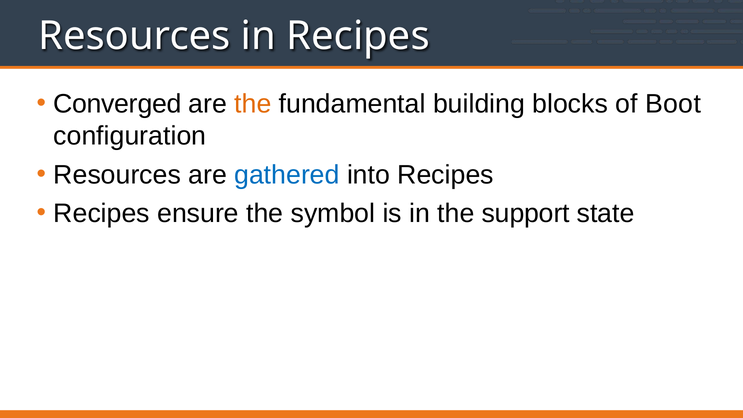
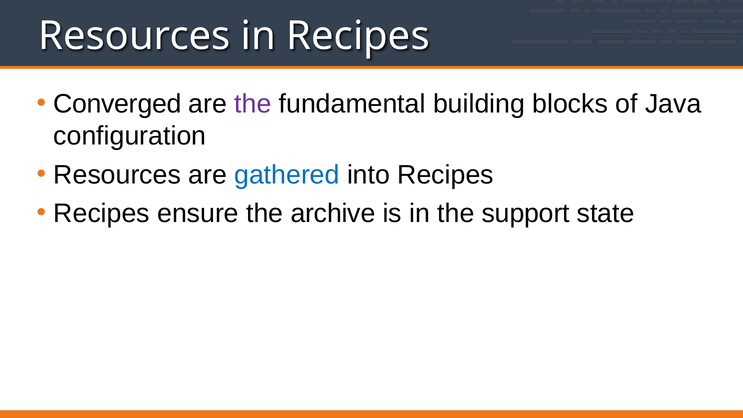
the at (253, 104) colour: orange -> purple
Boot: Boot -> Java
symbol: symbol -> archive
